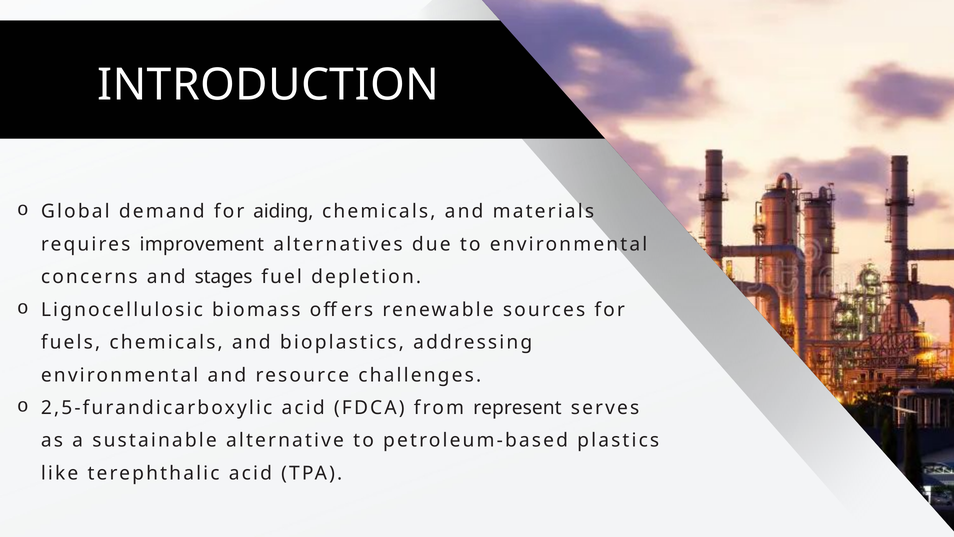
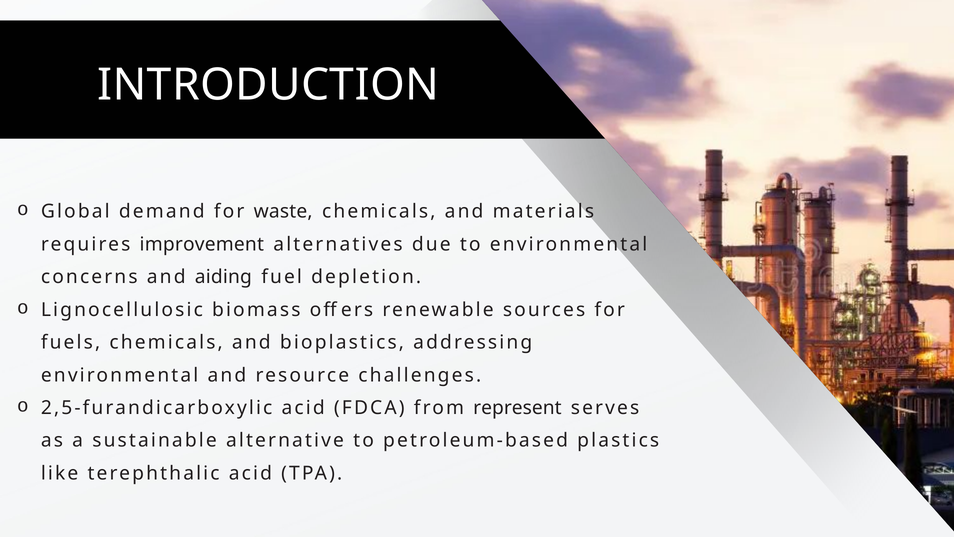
aiding: aiding -> waste
stages: stages -> aiding
